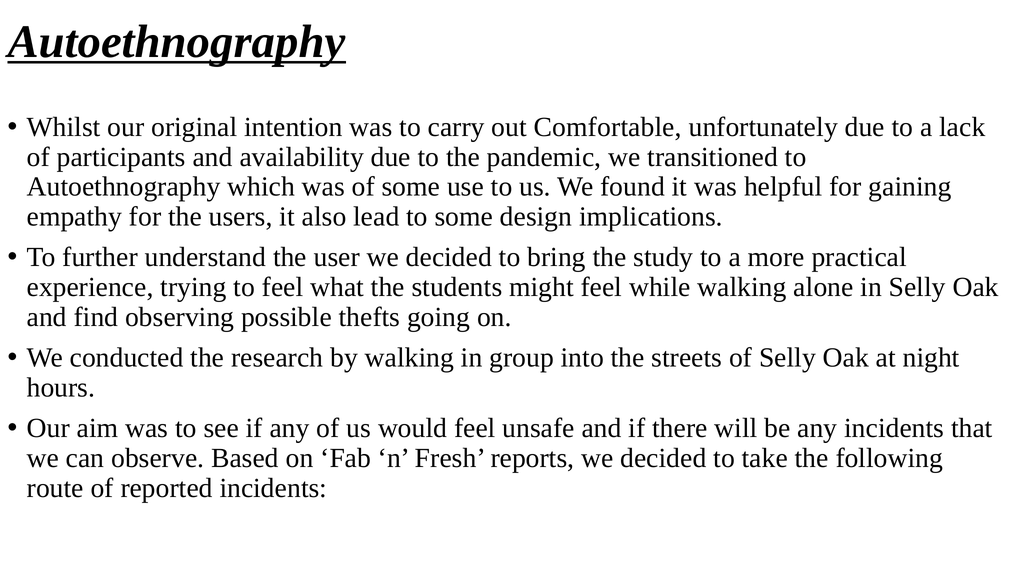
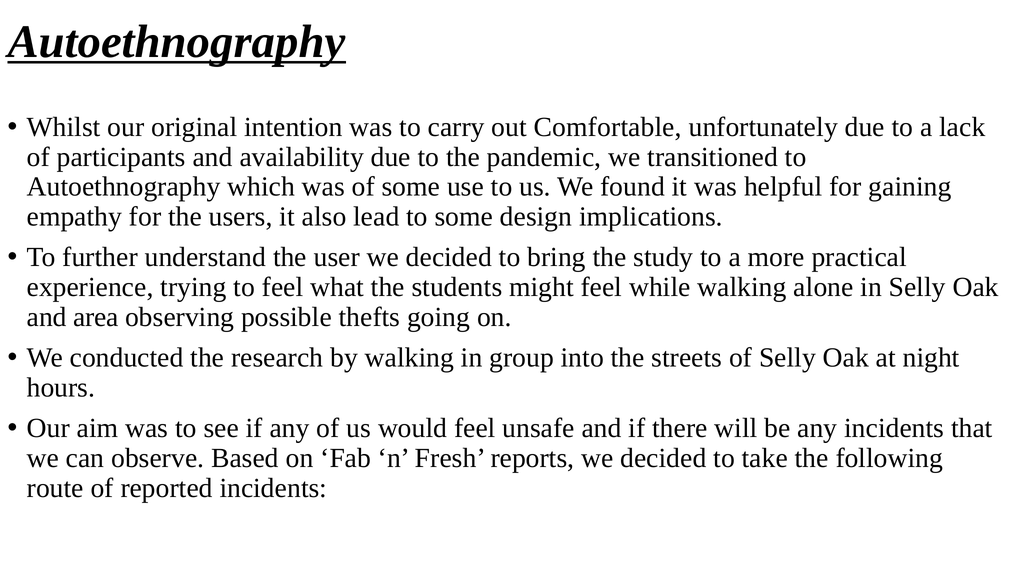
find: find -> area
